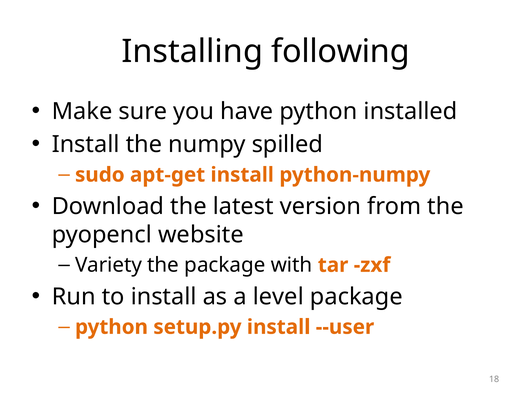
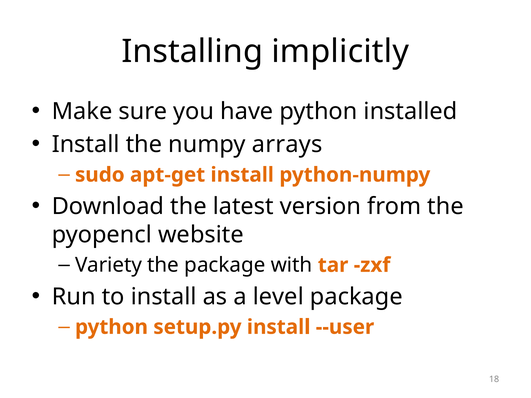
following: following -> implicitly
spilled: spilled -> arrays
